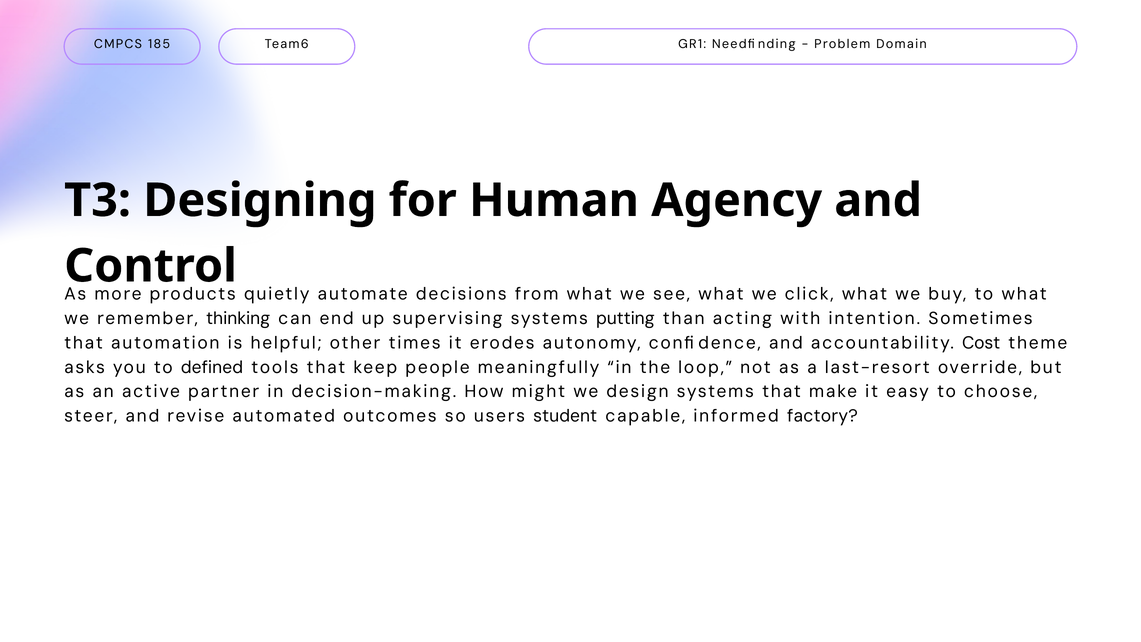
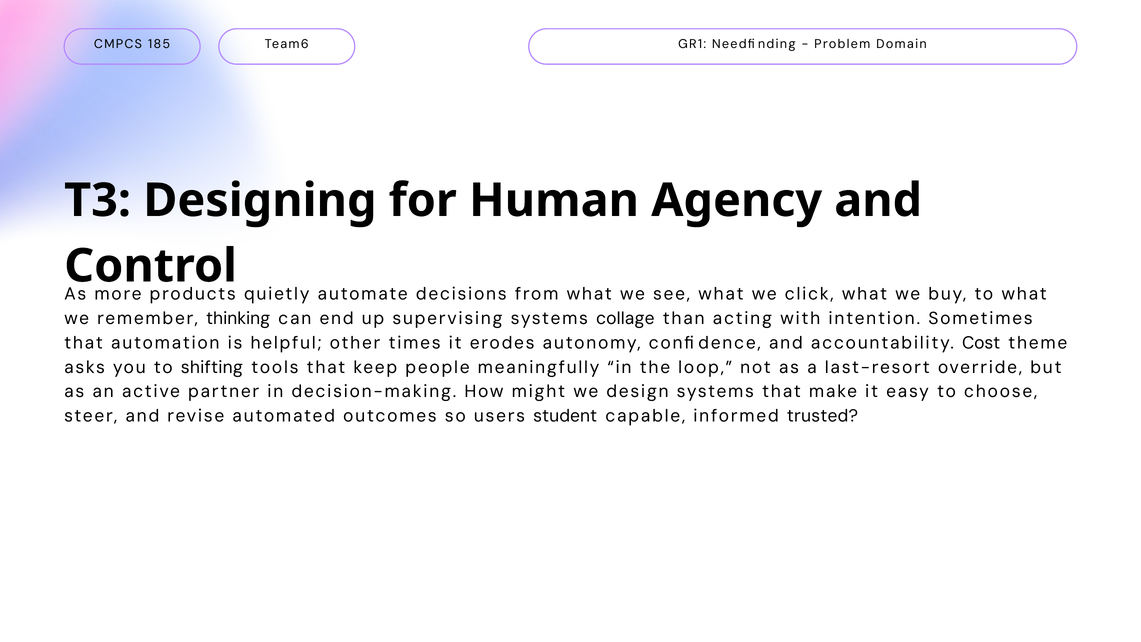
putting: putting -> collage
defined: defined -> shifting
factory: factory -> trusted
